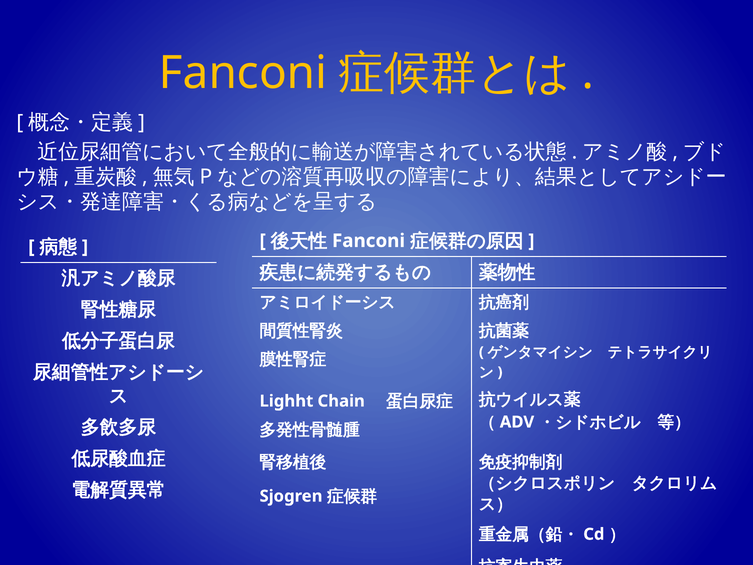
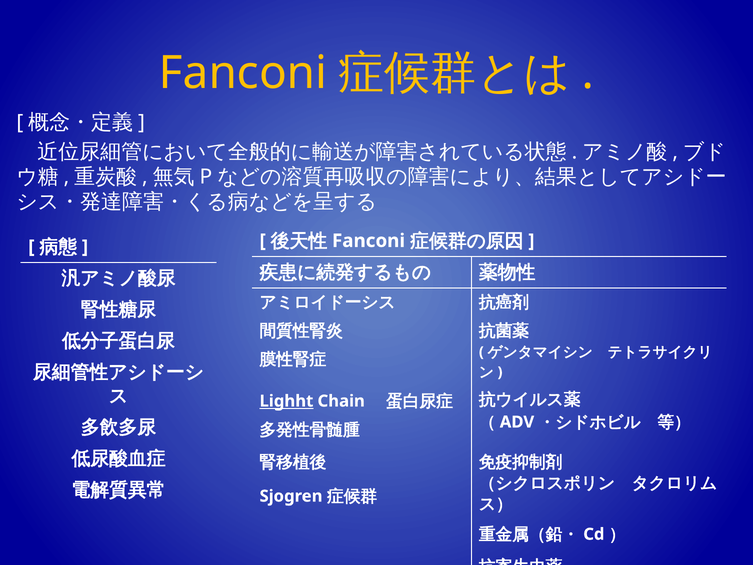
Lighht underline: none -> present
